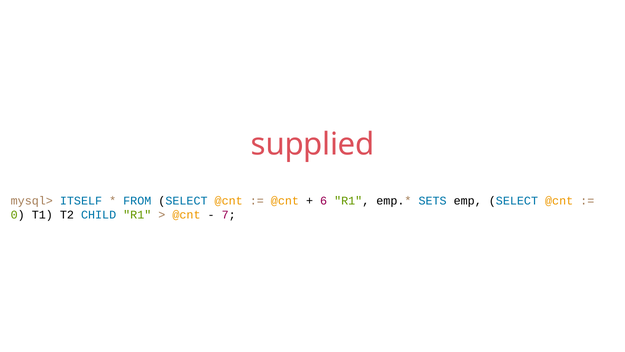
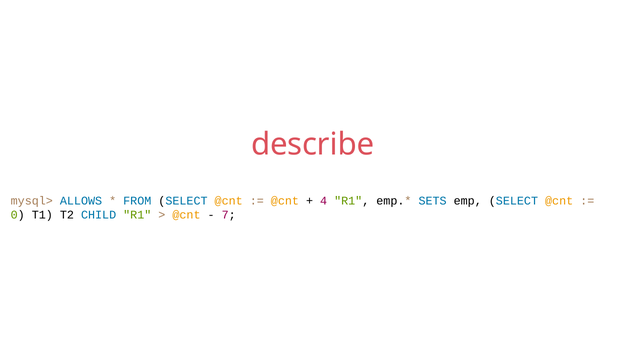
supplied: supplied -> describe
ITSELF: ITSELF -> ALLOWS
6: 6 -> 4
